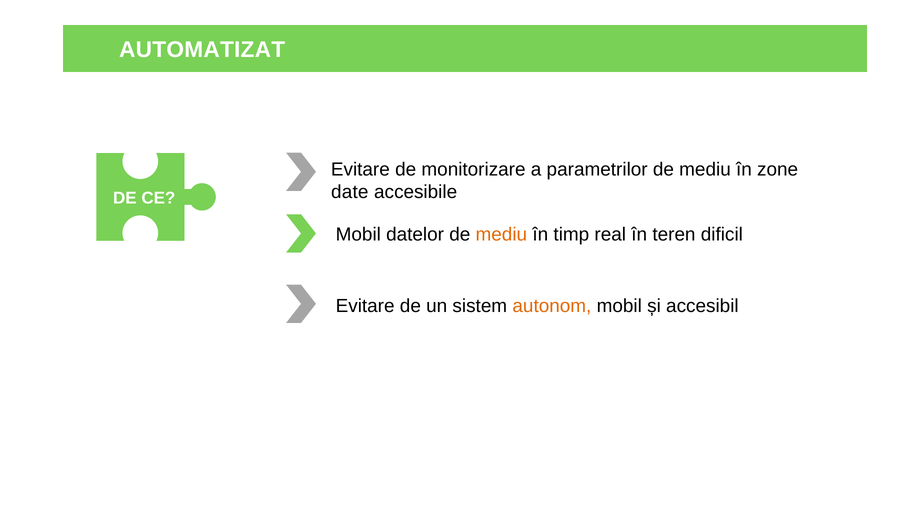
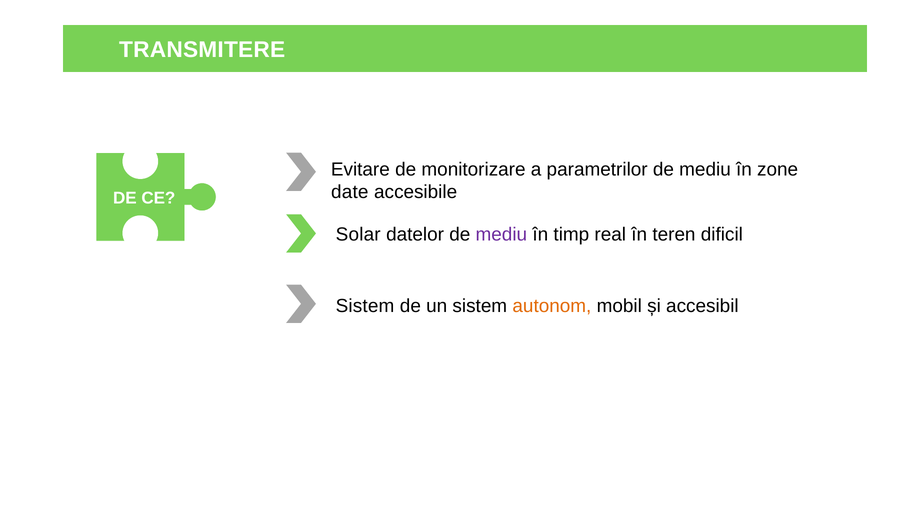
AUTOMATIZAT: AUTOMATIZAT -> TRANSMITERE
Mobil at (358, 234): Mobil -> Solar
mediu at (501, 234) colour: orange -> purple
Evitare at (365, 306): Evitare -> Sistem
